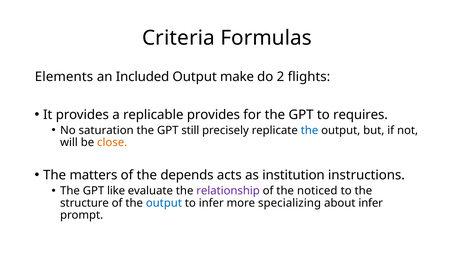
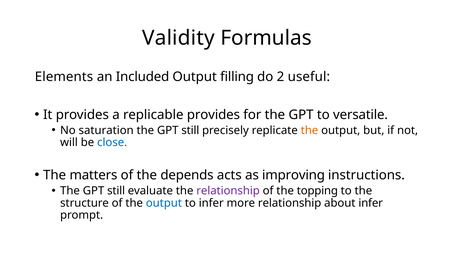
Criteria: Criteria -> Validity
make: make -> filling
flights: flights -> useful
requires: requires -> versatile
the at (310, 130) colour: blue -> orange
close colour: orange -> blue
institution: institution -> improving
like at (116, 191): like -> still
noticed: noticed -> topping
more specializing: specializing -> relationship
